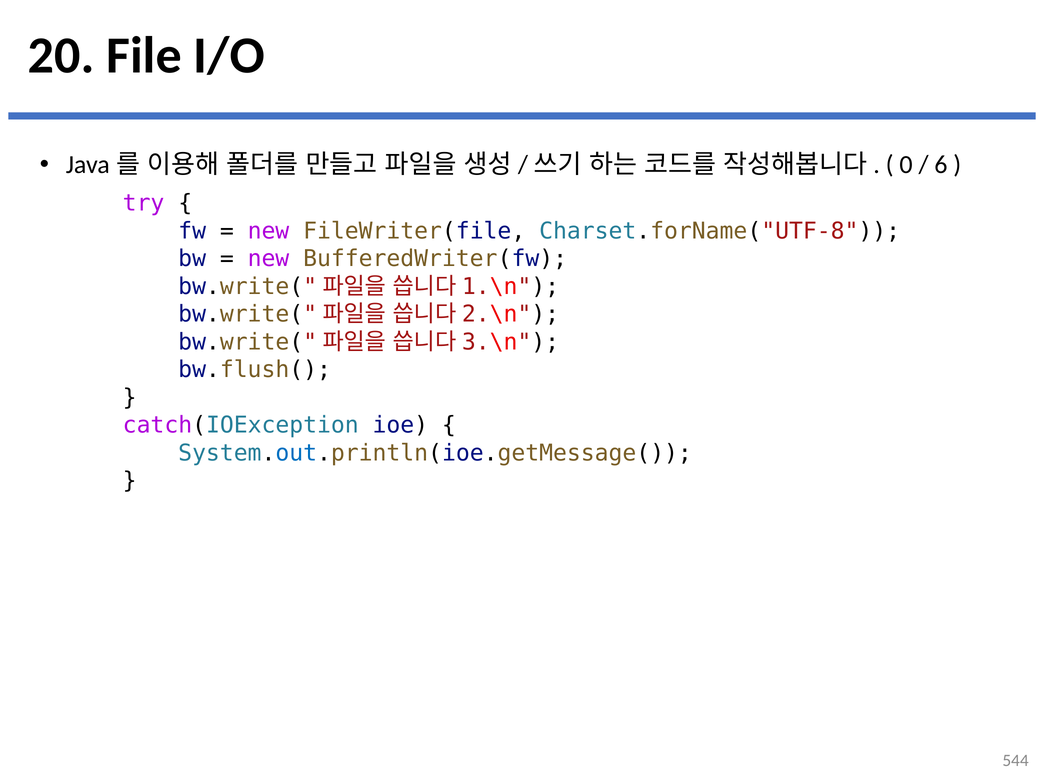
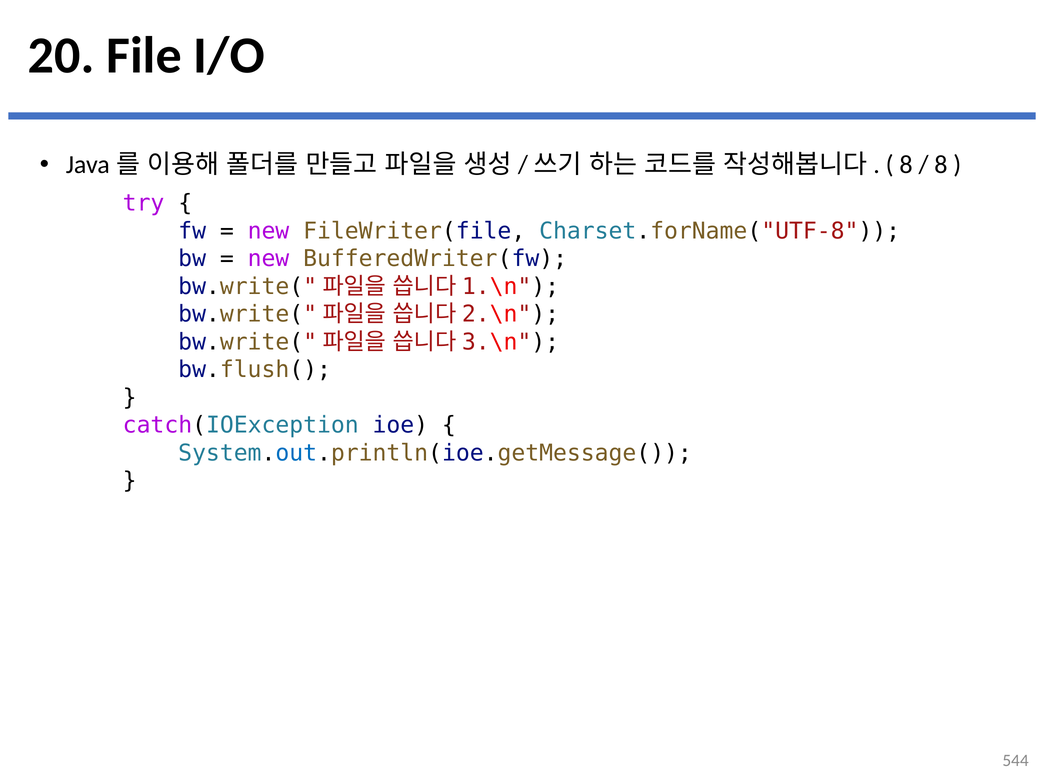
0 at (906, 165): 0 -> 8
6 at (941, 165): 6 -> 8
